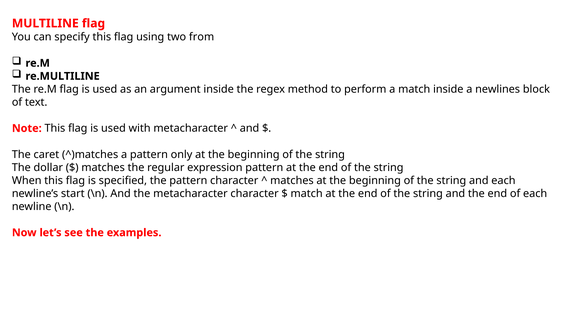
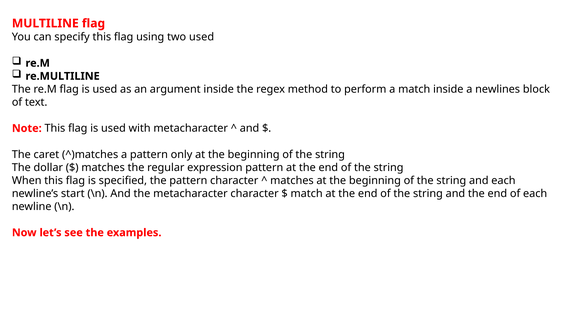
two from: from -> used
